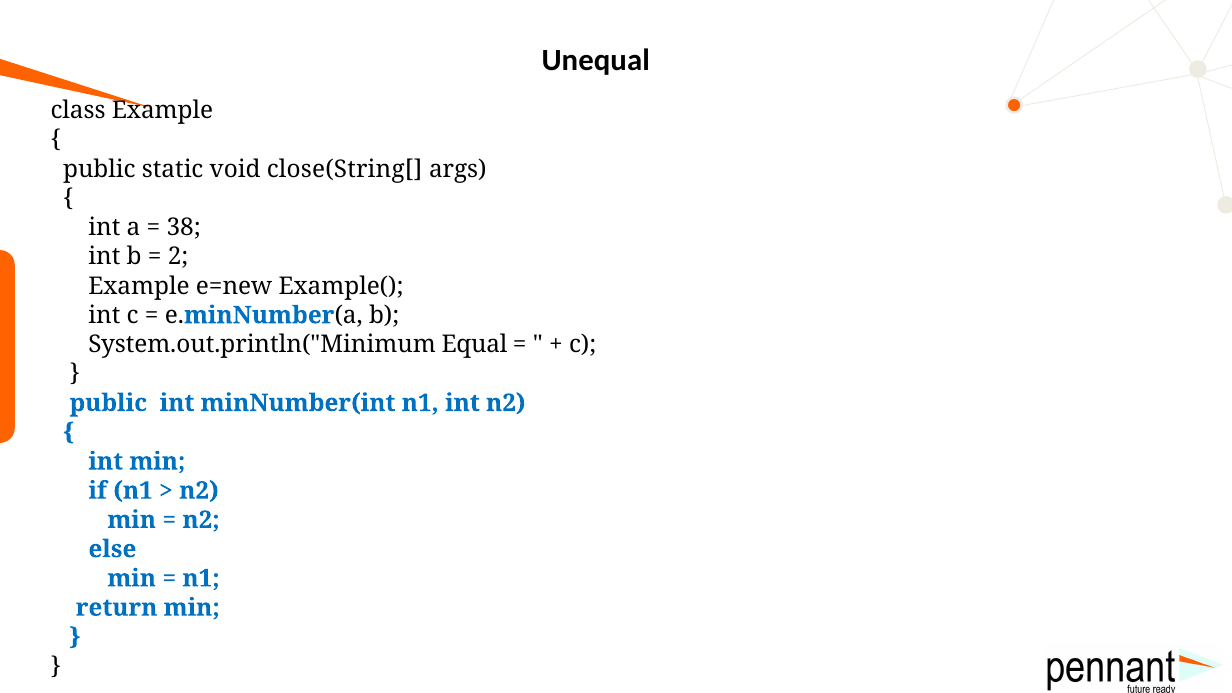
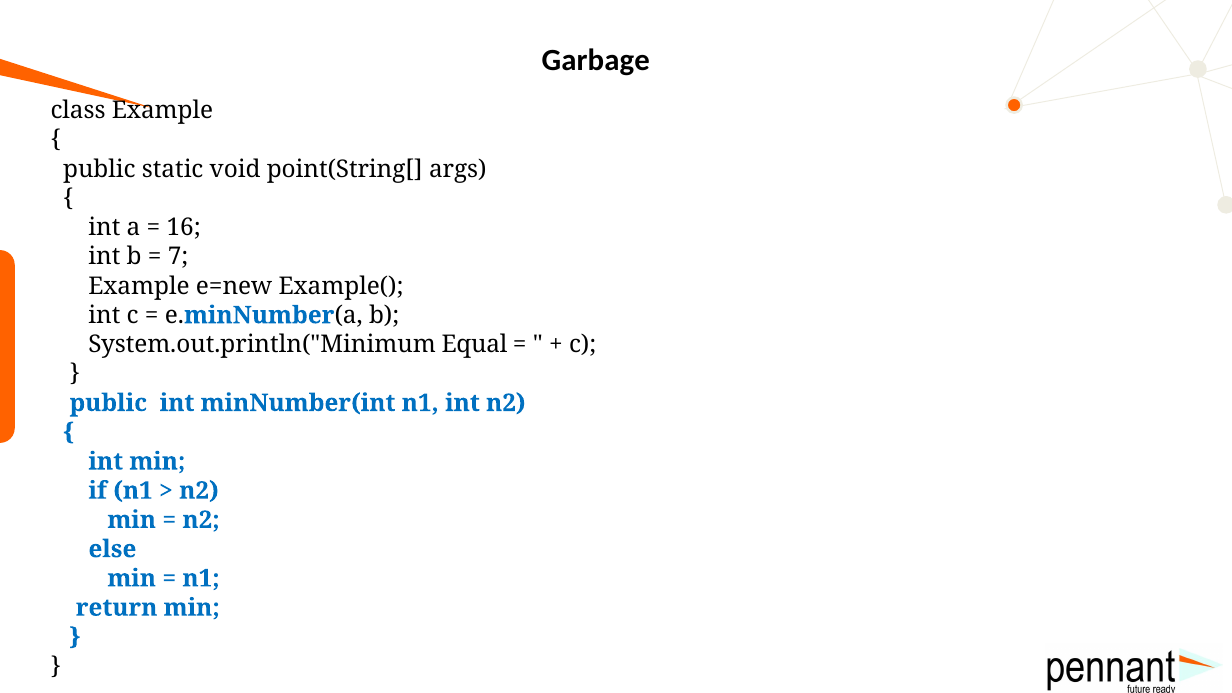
Unequal: Unequal -> Garbage
close(String[: close(String[ -> point(String[
38: 38 -> 16
2: 2 -> 7
